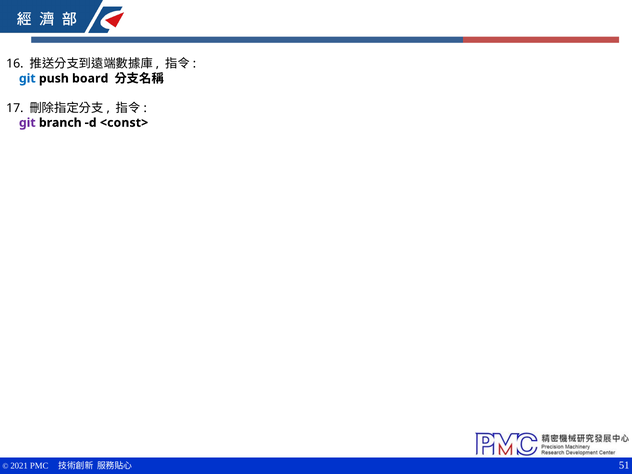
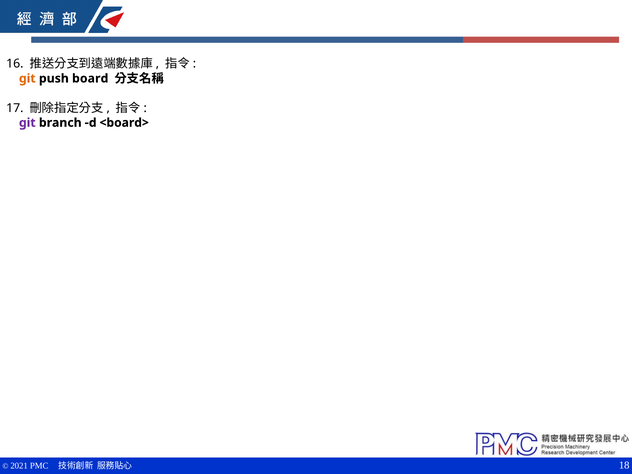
git at (27, 78) colour: blue -> orange
<const>: <const> -> <board>
51: 51 -> 18
